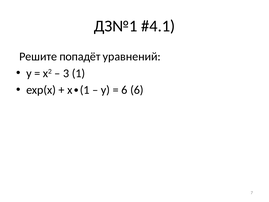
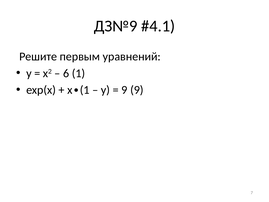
ДЗ№1: ДЗ№1 -> ДЗ№9
попадёт: попадёт -> первым
3: 3 -> 6
6 at (124, 90): 6 -> 9
6 at (137, 90): 6 -> 9
